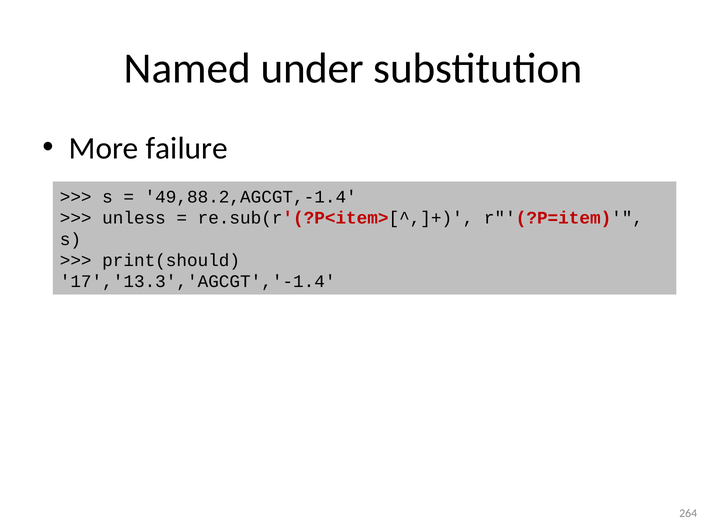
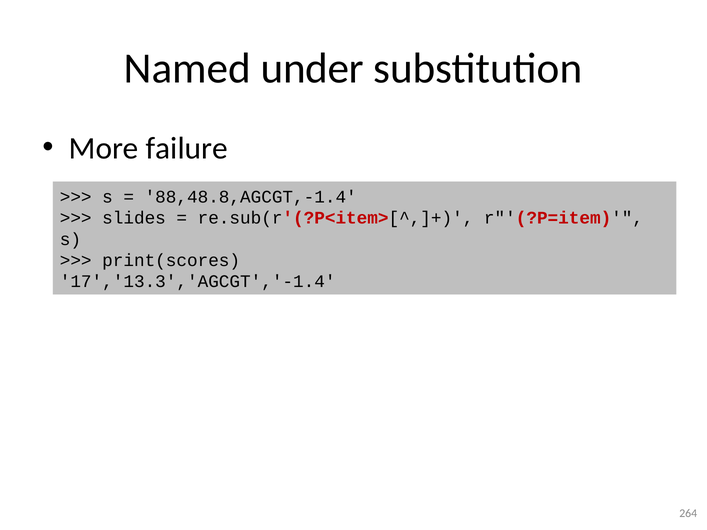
49,88.2,AGCGT,-1.4: 49,88.2,AGCGT,-1.4 -> 88,48.8,AGCGT,-1.4
unless: unless -> slides
print(should: print(should -> print(scores
